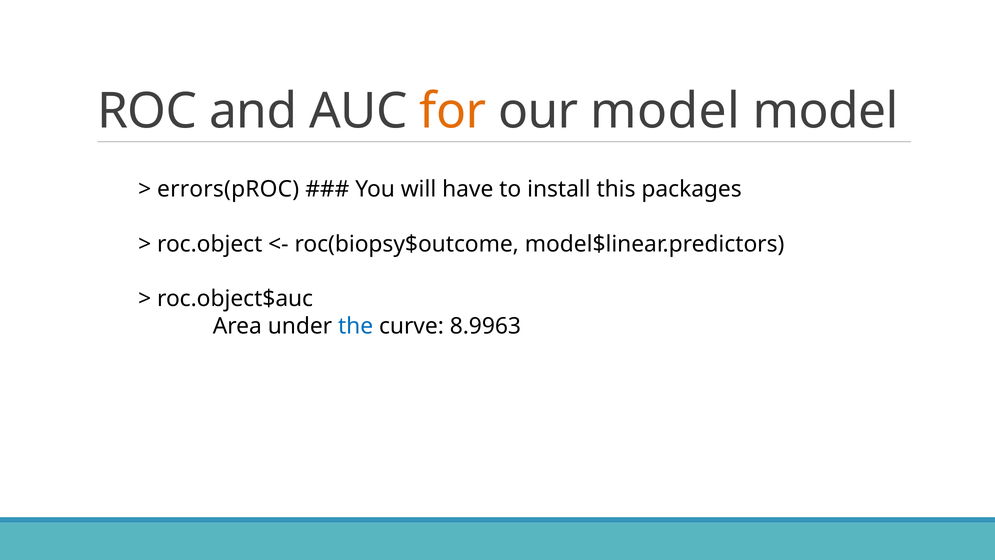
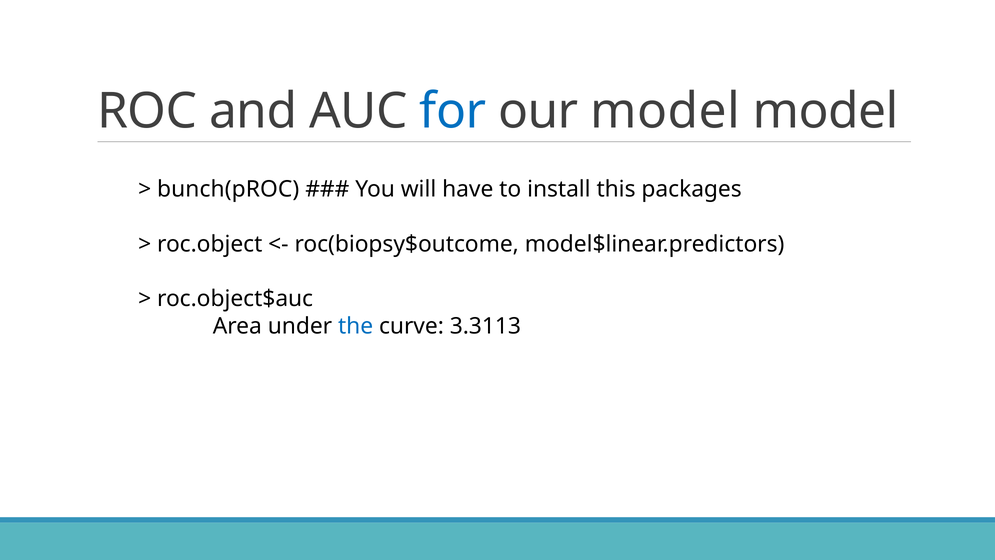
for colour: orange -> blue
errors(pROC: errors(pROC -> bunch(pROC
8.9963: 8.9963 -> 3.3113
